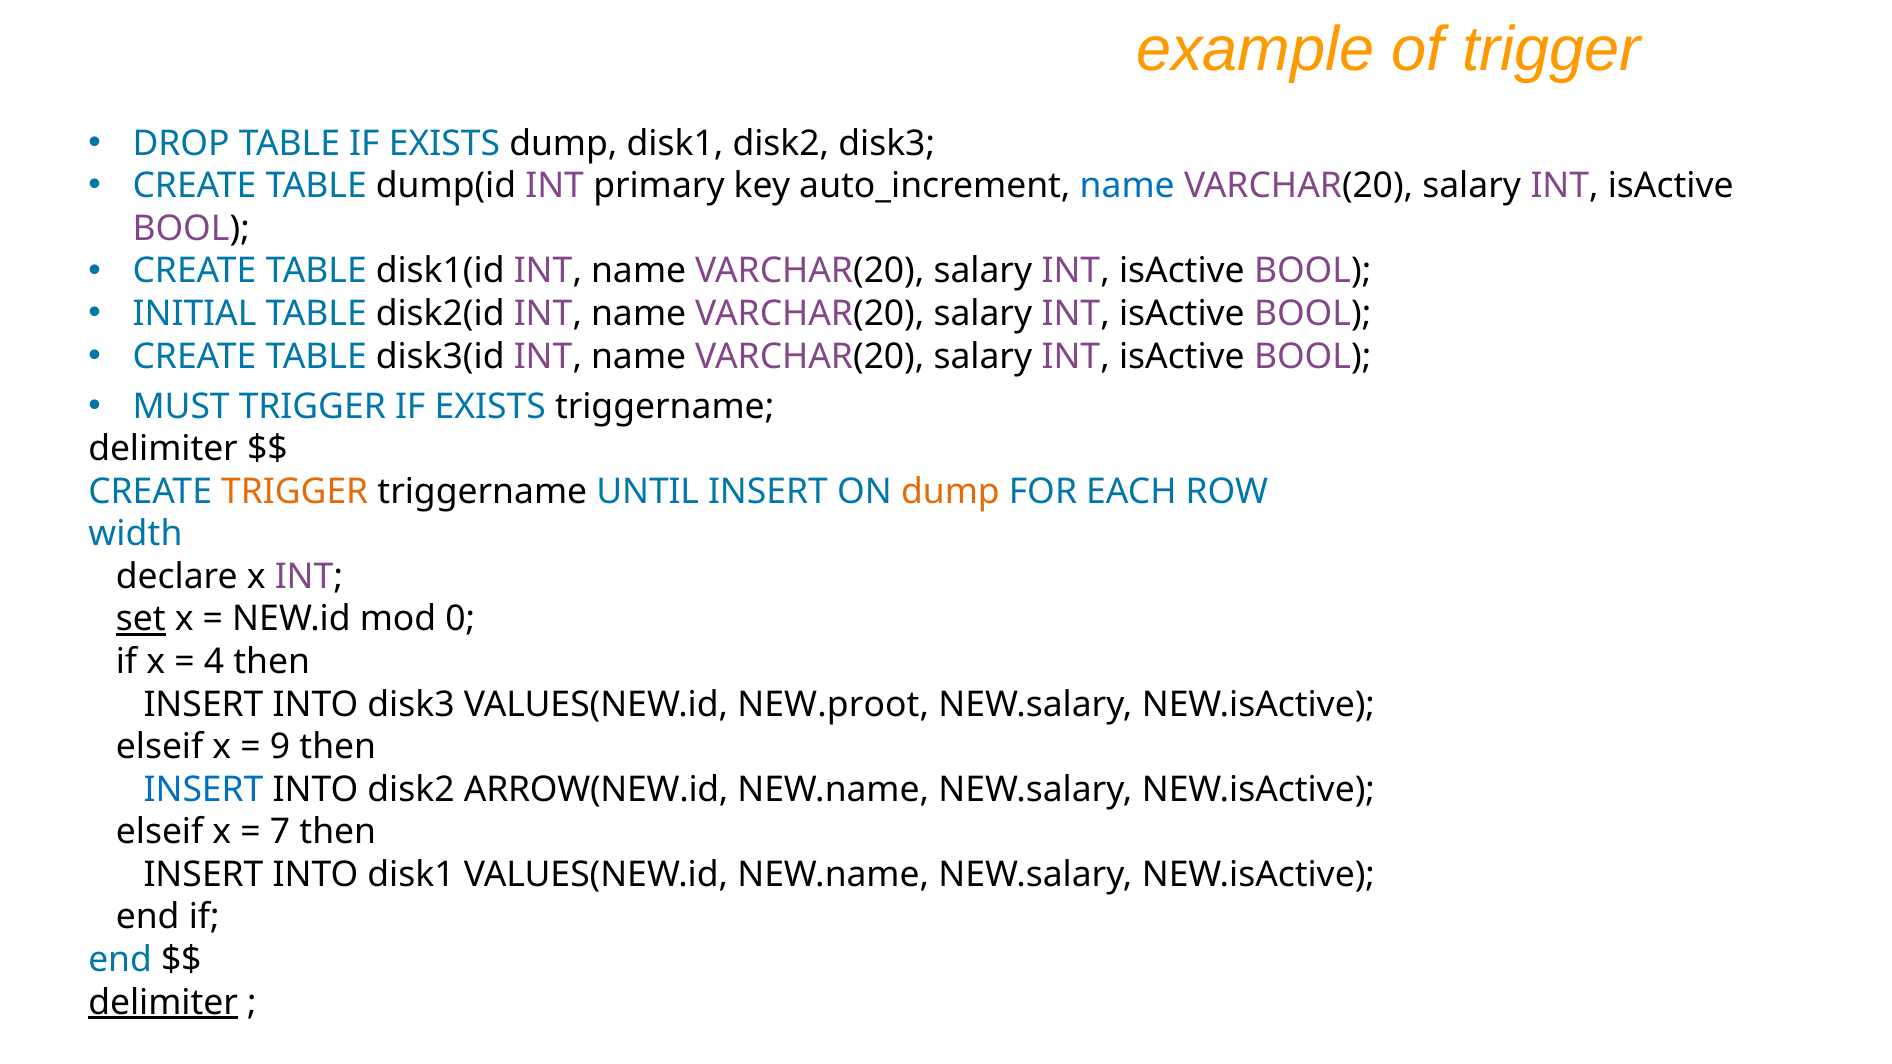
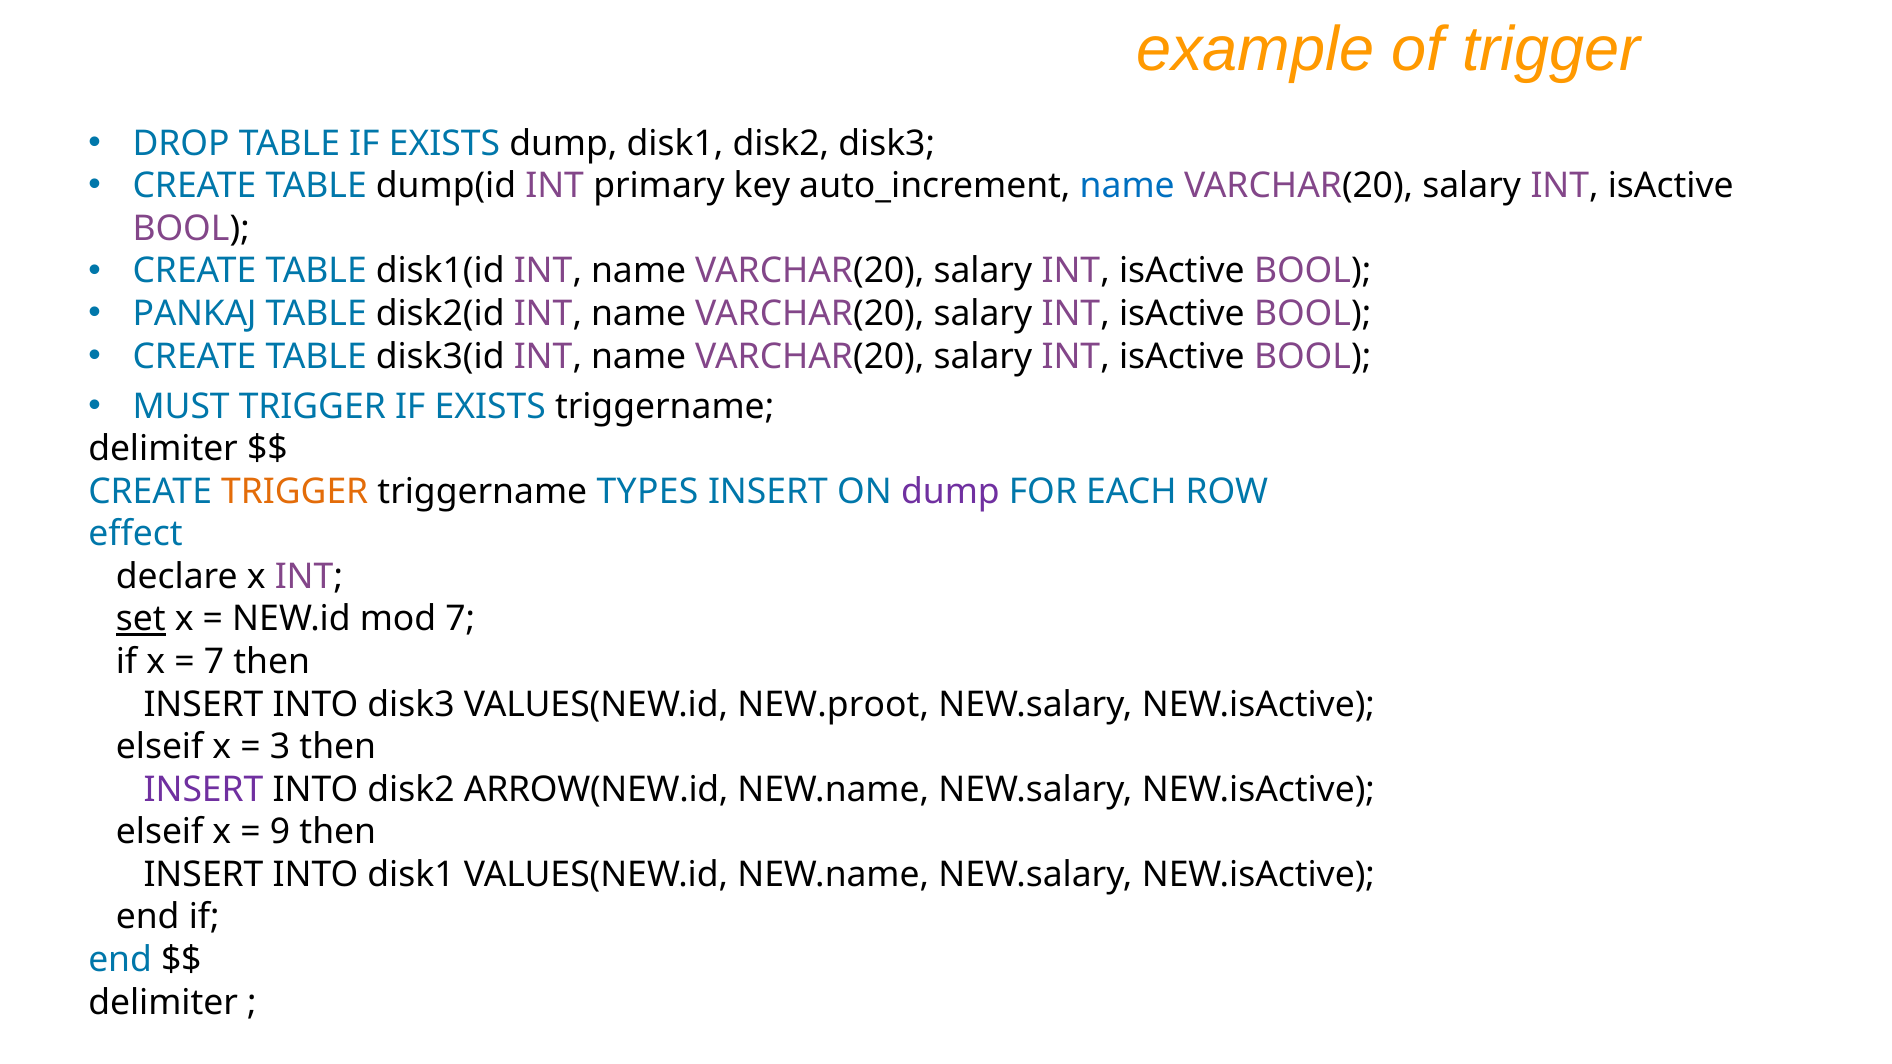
INITIAL: INITIAL -> PANKAJ
UNTIL: UNTIL -> TYPES
dump at (950, 492) colour: orange -> purple
width: width -> effect
mod 0: 0 -> 7
4 at (214, 662): 4 -> 7
9: 9 -> 3
INSERT at (204, 790) colour: blue -> purple
7: 7 -> 9
delimiter at (163, 1003) underline: present -> none
